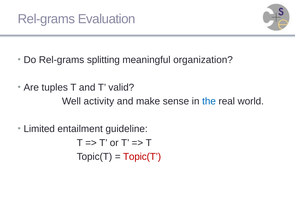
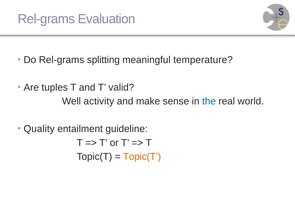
organization: organization -> temperature
Limited: Limited -> Quality
Topic(T at (142, 156) colour: red -> orange
